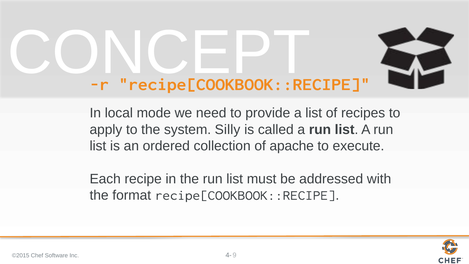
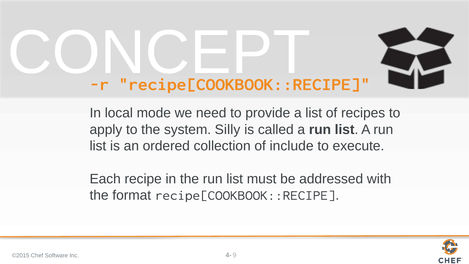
apache: apache -> include
